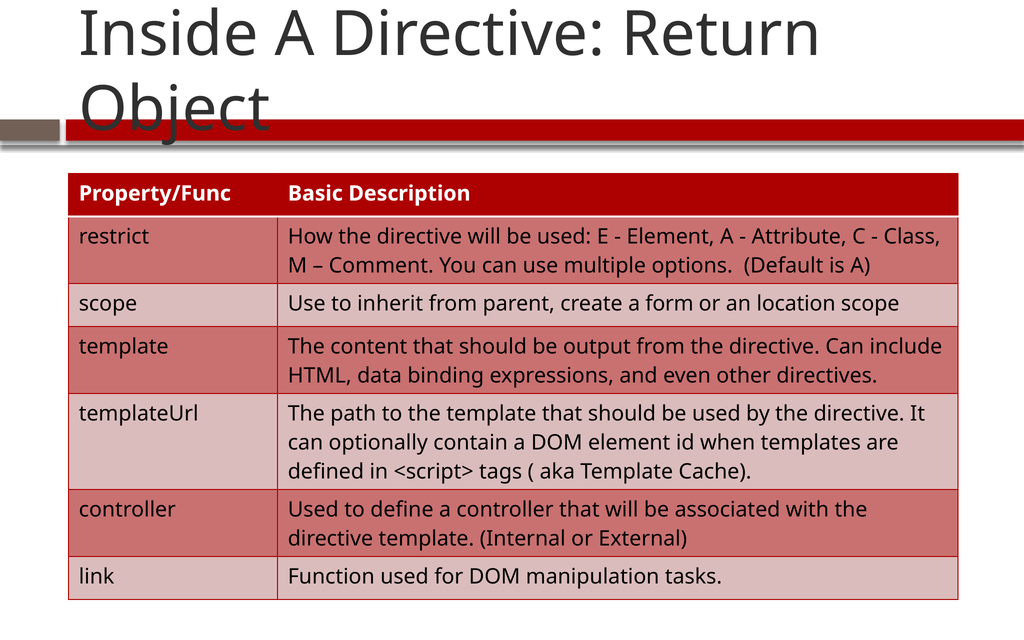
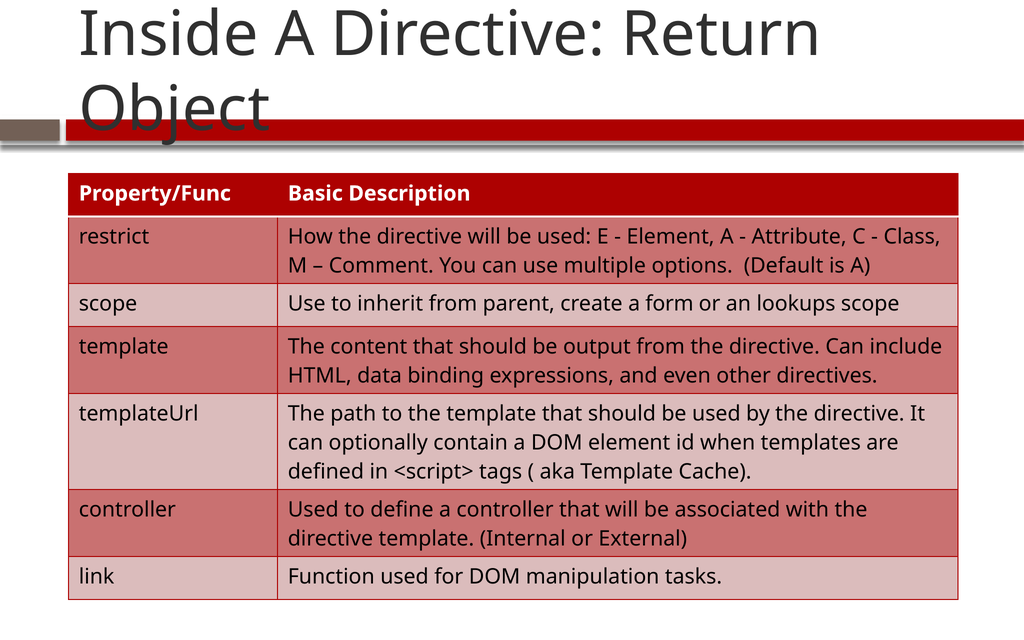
location: location -> lookups
